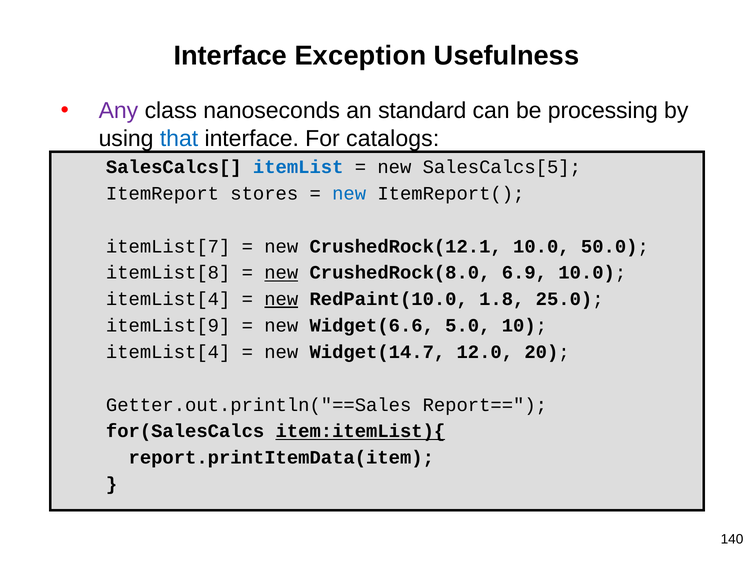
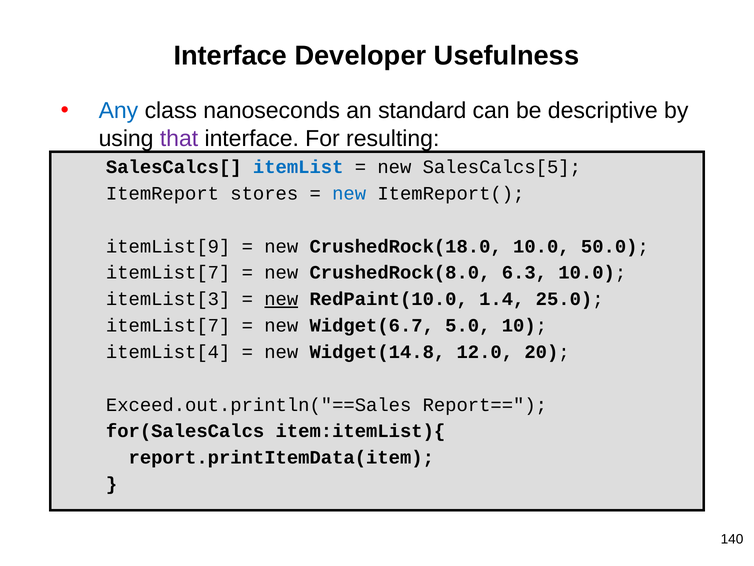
Exception: Exception -> Developer
Any colour: purple -> blue
processing: processing -> descriptive
that colour: blue -> purple
catalogs: catalogs -> resulting
itemList[7: itemList[7 -> itemList[9
CrushedRock(12.1: CrushedRock(12.1 -> CrushedRock(18.0
itemList[8 at (168, 273): itemList[8 -> itemList[7
new at (281, 273) underline: present -> none
6.9: 6.9 -> 6.3
itemList[4 at (168, 299): itemList[4 -> itemList[3
1.8: 1.8 -> 1.4
itemList[9 at (168, 325): itemList[9 -> itemList[7
Widget(6.6: Widget(6.6 -> Widget(6.7
Widget(14.7: Widget(14.7 -> Widget(14.8
Getter.out.println("==Sales: Getter.out.println("==Sales -> Exceed.out.println("==Sales
item:itemList){ underline: present -> none
